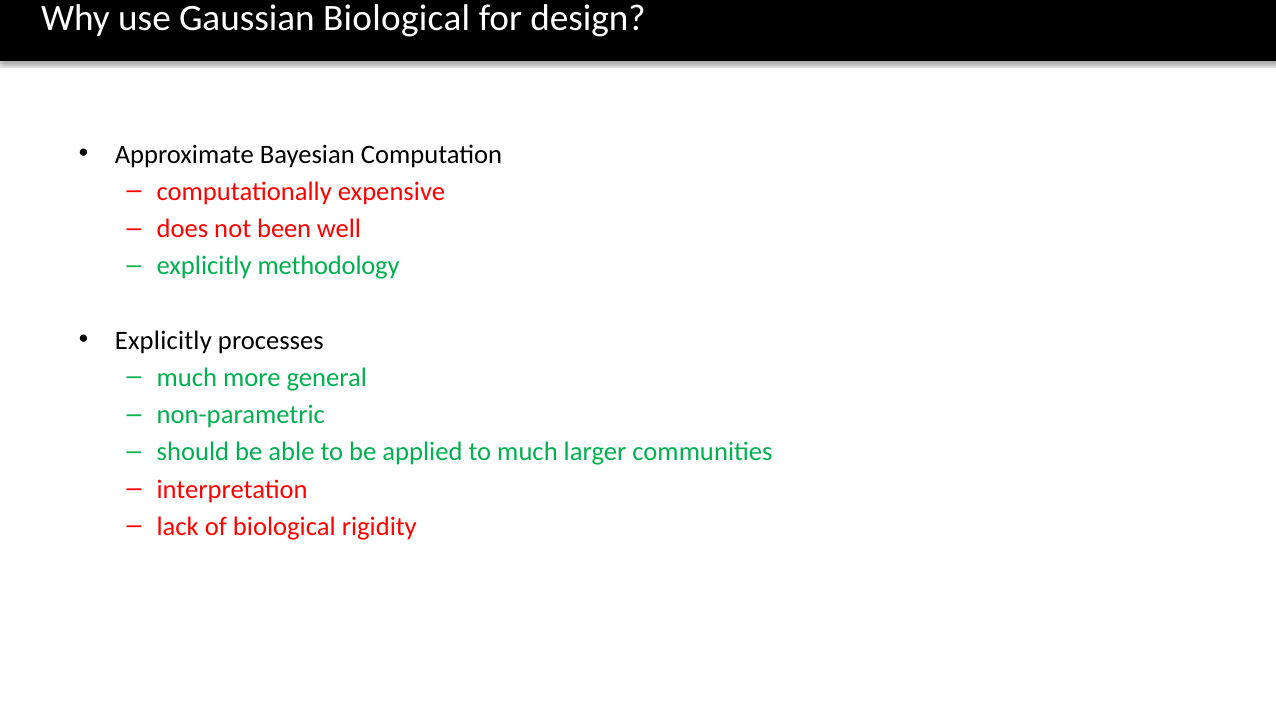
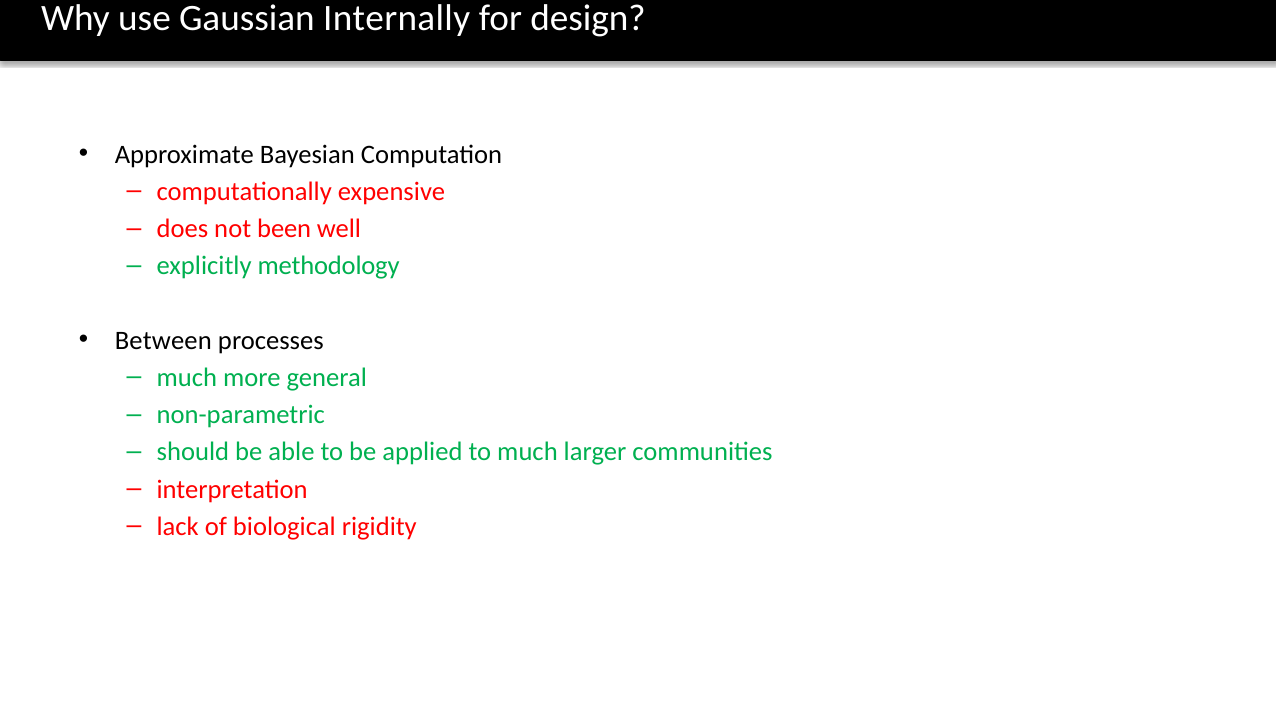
Gaussian Biological: Biological -> Internally
Explicitly at (163, 340): Explicitly -> Between
